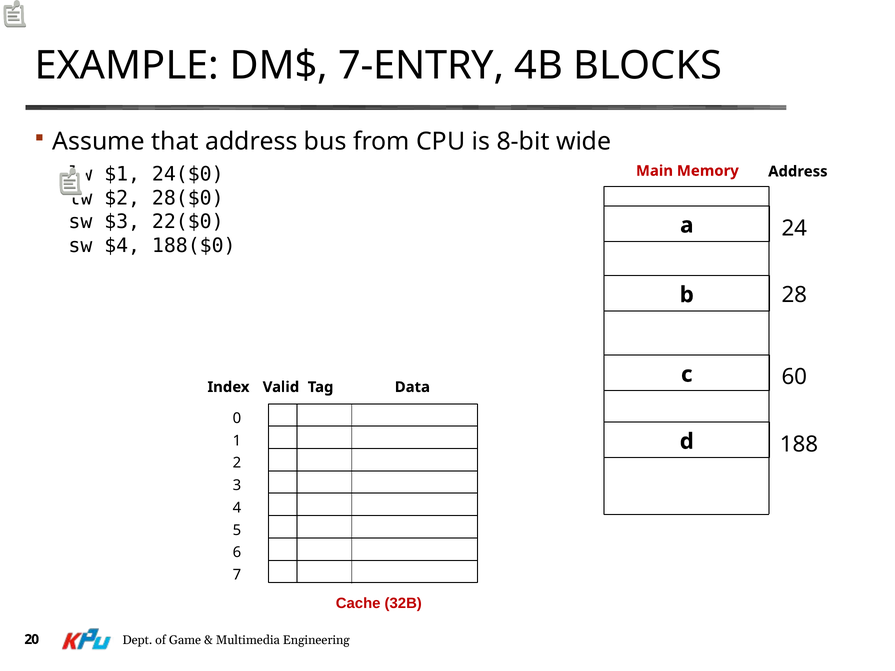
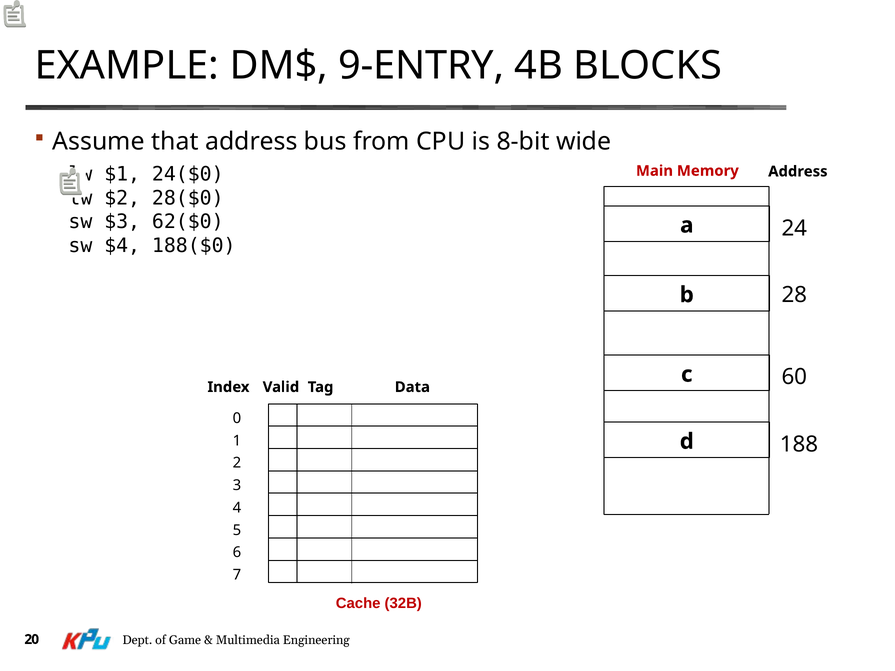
7-ENTRY: 7-ENTRY -> 9-ENTRY
22($0: 22($0 -> 62($0
